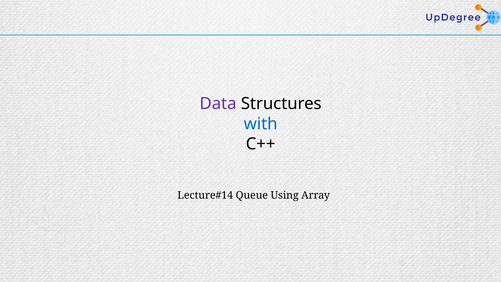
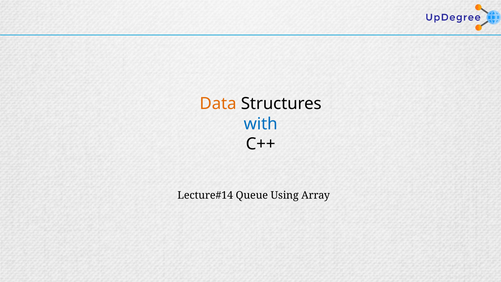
Data colour: purple -> orange
